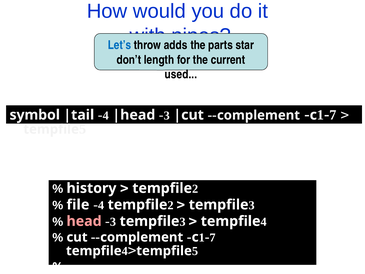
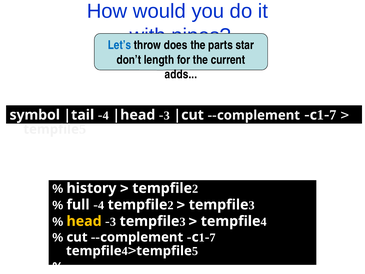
adds: adds -> does
used: used -> adds
file: file -> full
head colour: pink -> yellow
